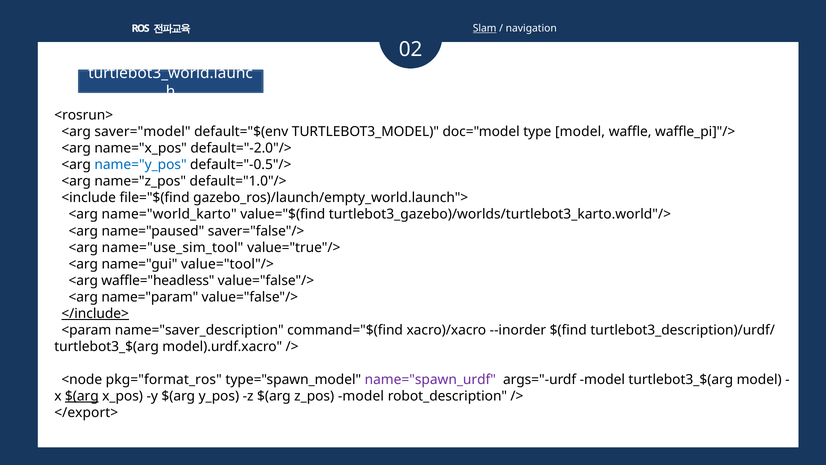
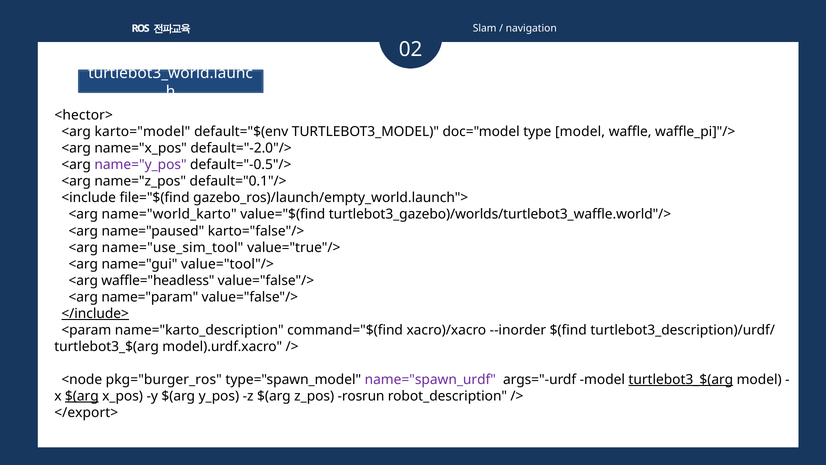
Slam underline: present -> none
<rosrun>: <rosrun> -> <hector>
saver="model: saver="model -> karto="model
name="y_pos colour: blue -> purple
default="1.0"/>: default="1.0"/> -> default="0.1"/>
turtlebot3_gazebo)/worlds/turtlebot3_karto.world"/>: turtlebot3_gazebo)/worlds/turtlebot3_karto.world"/> -> turtlebot3_gazebo)/worlds/turtlebot3_waffle.world"/>
saver="false"/>: saver="false"/> -> karto="false"/>
name="saver_description: name="saver_description -> name="karto_description
pkg="format_ros: pkg="format_ros -> pkg="burger_ros
turtlebot3_$(arg at (681, 379) underline: none -> present
z_pos model: model -> rosrun
